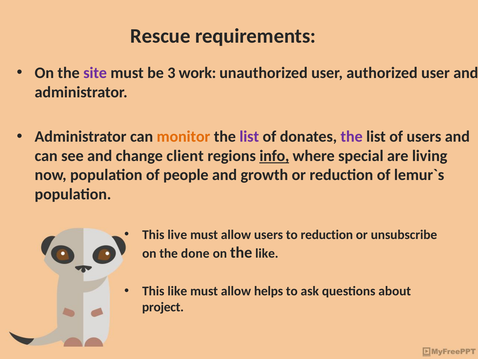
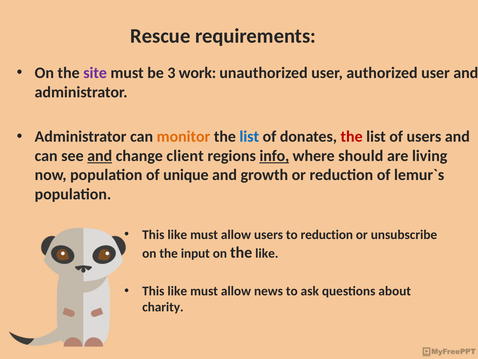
list at (249, 137) colour: purple -> blue
the at (352, 137) colour: purple -> red
and at (100, 156) underline: none -> present
special: special -> should
people: people -> unique
live at (177, 234): live -> like
done: done -> input
helps: helps -> news
project: project -> charity
